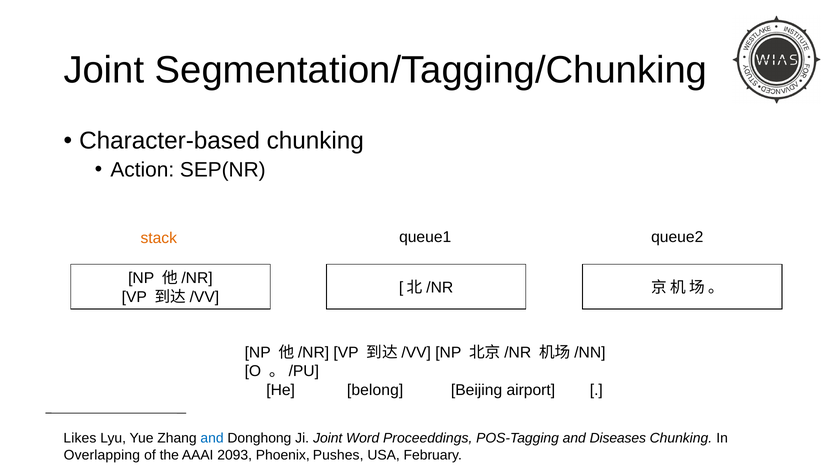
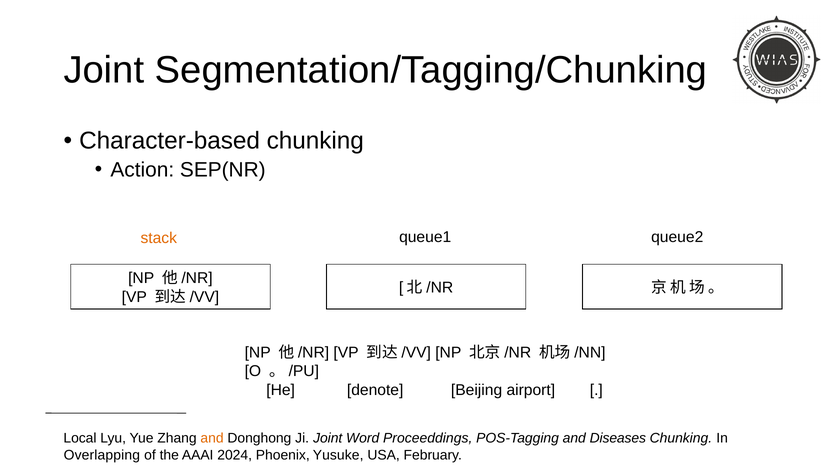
belong: belong -> denote
Likes: Likes -> Local
and at (212, 438) colour: blue -> orange
2093: 2093 -> 2024
Pushes: Pushes -> Yusuke
